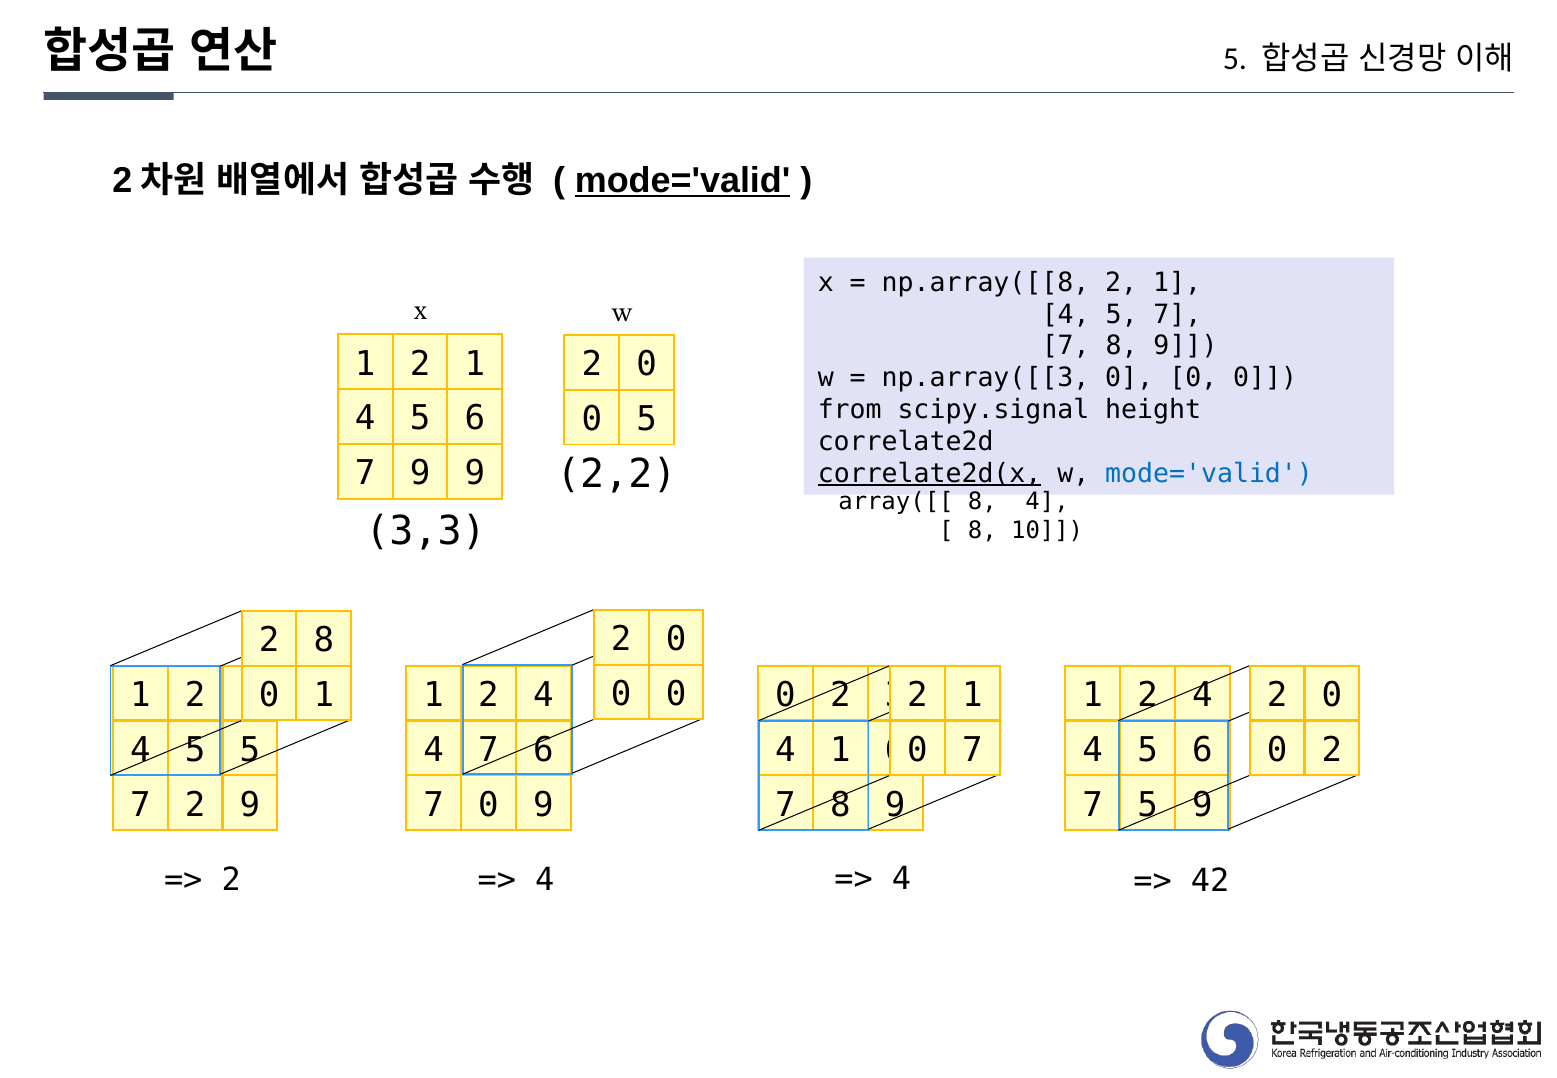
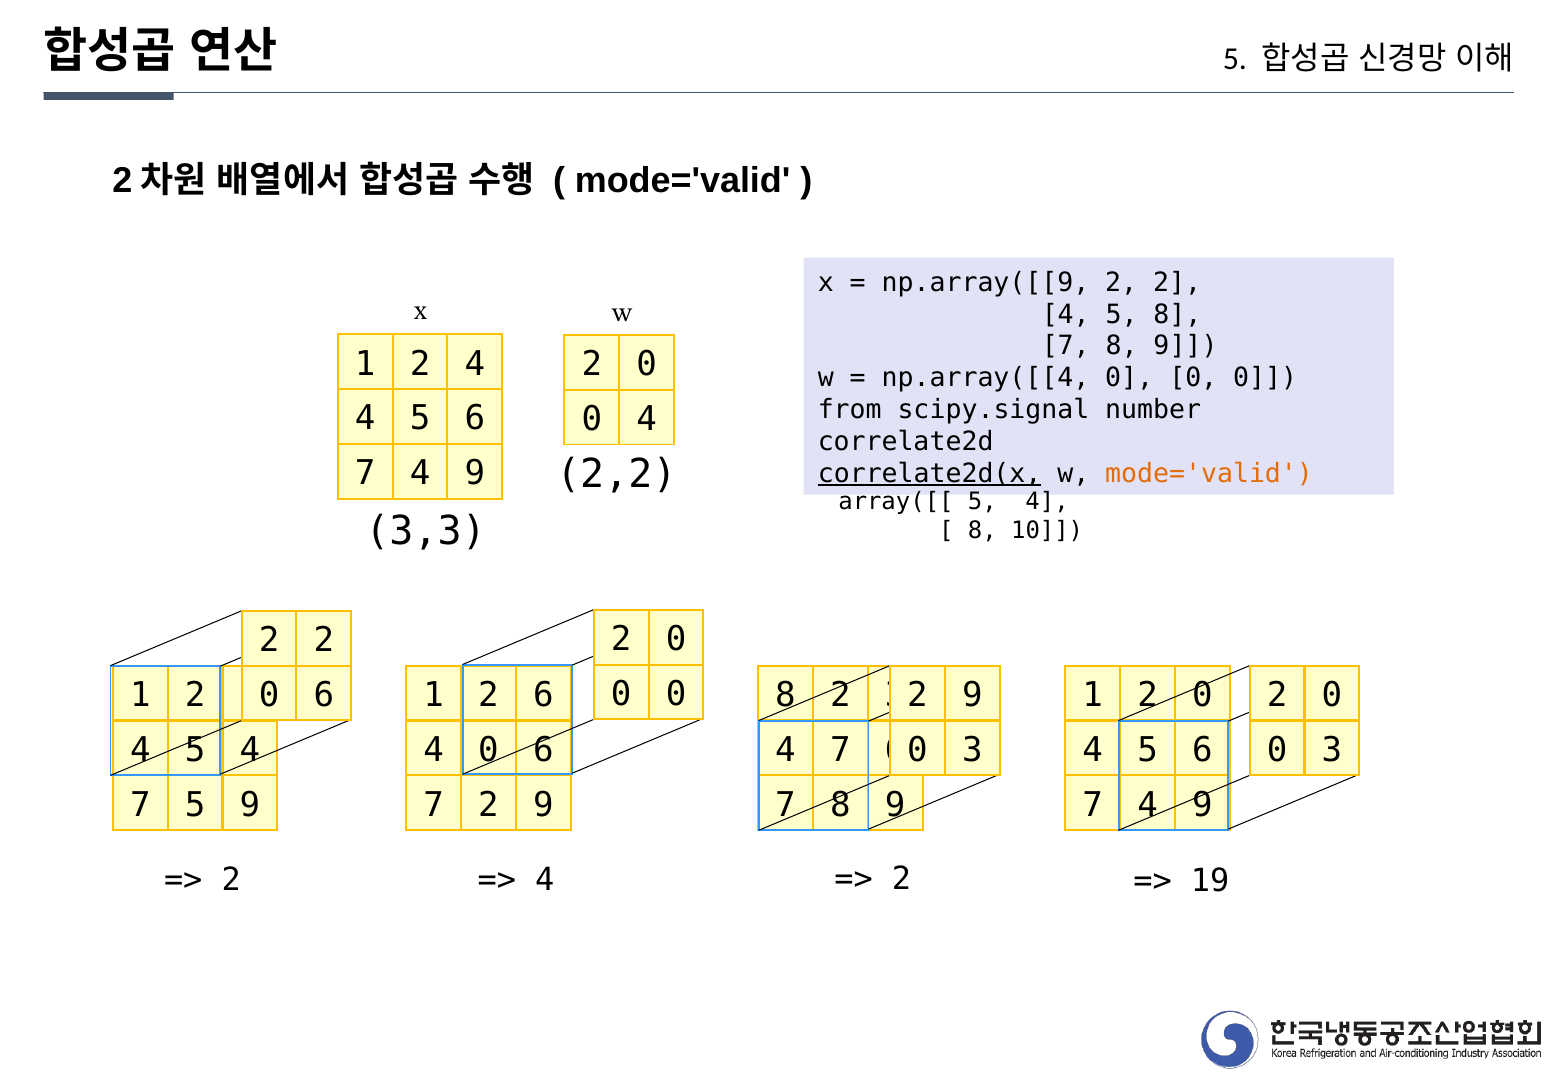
mode='valid at (683, 181) underline: present -> none
np.array([[8: np.array([[8 -> np.array([[9
1 at (1177, 282): 1 -> 2
4 5 7: 7 -> 8
1 at (475, 364): 1 -> 4
np.array([[3: np.array([[3 -> np.array([[4
height: height -> number
5 at (647, 419): 5 -> 4
9 at (420, 473): 9 -> 4
mode='valid at (1209, 474) colour: blue -> orange
array([[ 8: 8 -> 5
8 at (324, 641): 8 -> 2
0 at (786, 695): 0 -> 8
1 at (324, 695): 1 -> 6
4 at (543, 695): 4 -> 6
1 at (972, 695): 1 -> 9
4 at (1202, 695): 4 -> 0
4 5 5: 5 -> 4
4 7: 7 -> 0
1 at (840, 750): 1 -> 7
7 at (972, 750): 7 -> 3
2 at (1332, 750): 2 -> 3
7 2: 2 -> 5
7 0: 0 -> 2
5 at (1148, 805): 5 -> 4
4 at (902, 878): 4 -> 2
42: 42 -> 19
